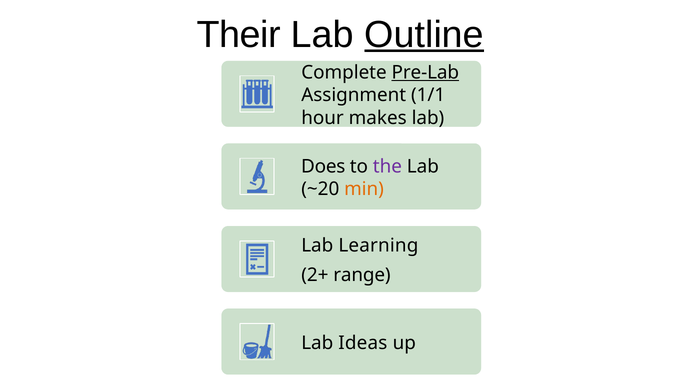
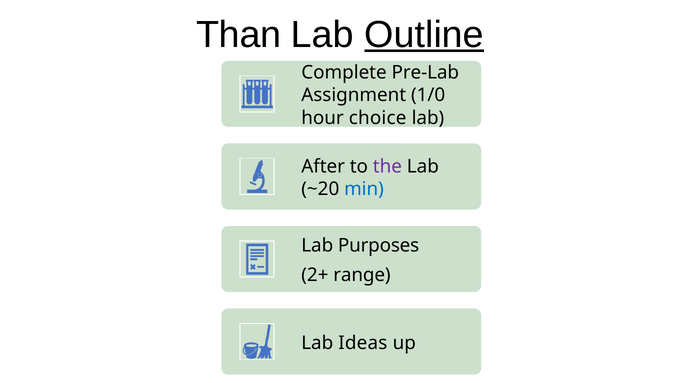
Their: Their -> Than
Pre-Lab underline: present -> none
1/1: 1/1 -> 1/0
makes: makes -> choice
Does: Does -> After
min colour: orange -> blue
Learning: Learning -> Purposes
